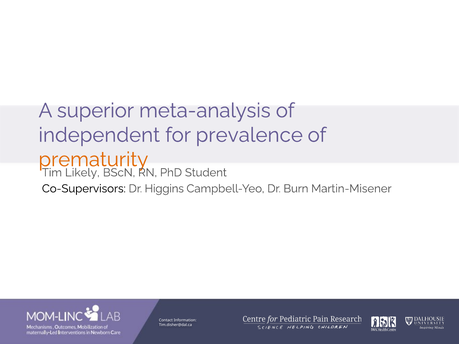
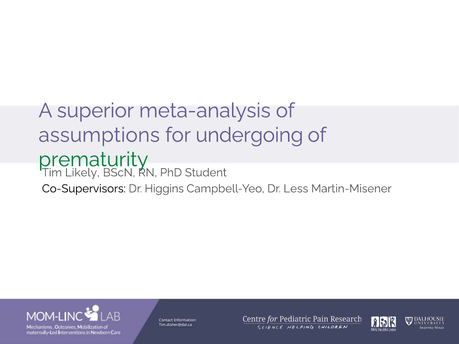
independent: independent -> assumptions
prevalence: prevalence -> undergoing
prematurity colour: orange -> green
Burn: Burn -> Less
